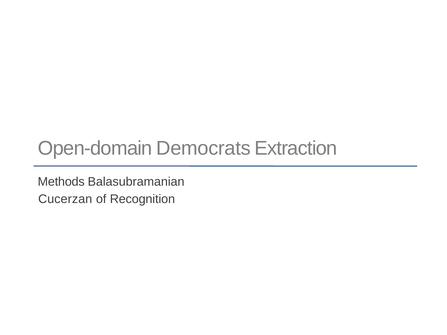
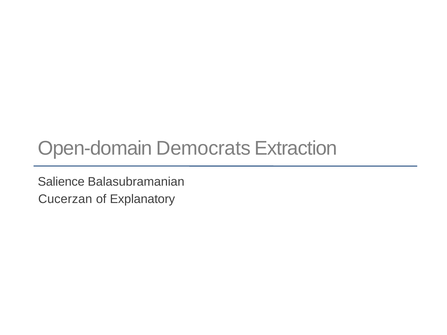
Methods: Methods -> Salience
Recognition: Recognition -> Explanatory
